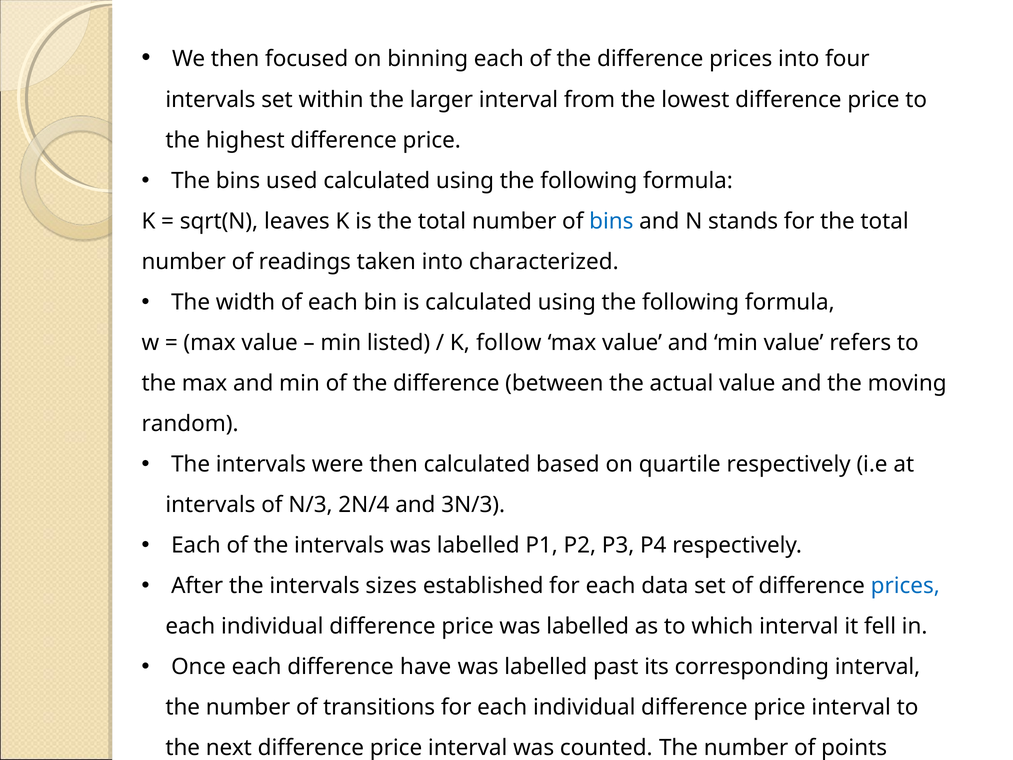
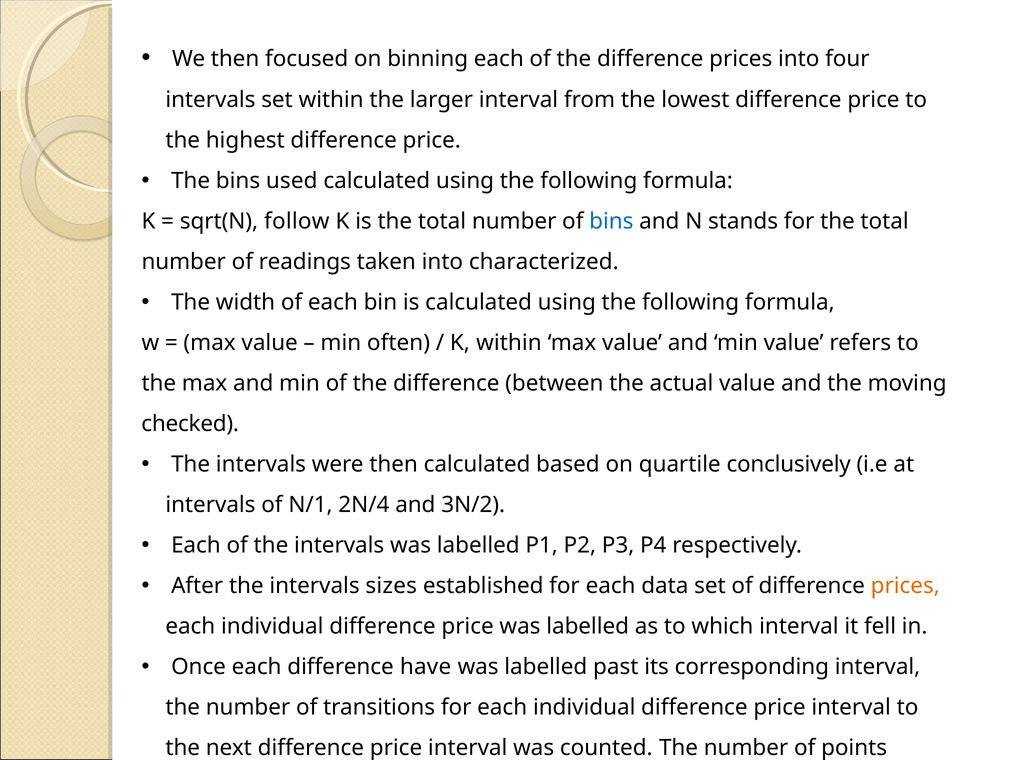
leaves: leaves -> follow
listed: listed -> often
K follow: follow -> within
random: random -> checked
quartile respectively: respectively -> conclusively
N/3: N/3 -> N/1
3N/3: 3N/3 -> 3N/2
prices at (905, 586) colour: blue -> orange
